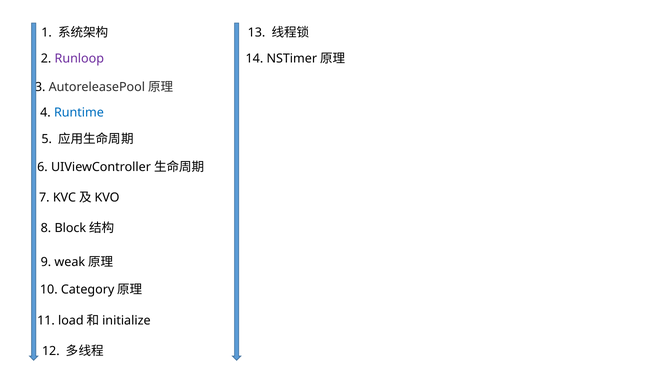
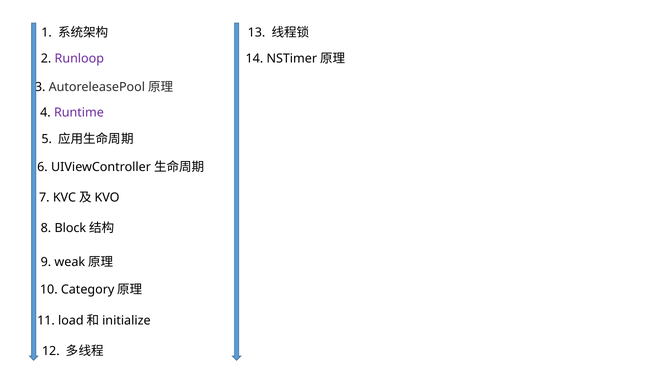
Runtime colour: blue -> purple
